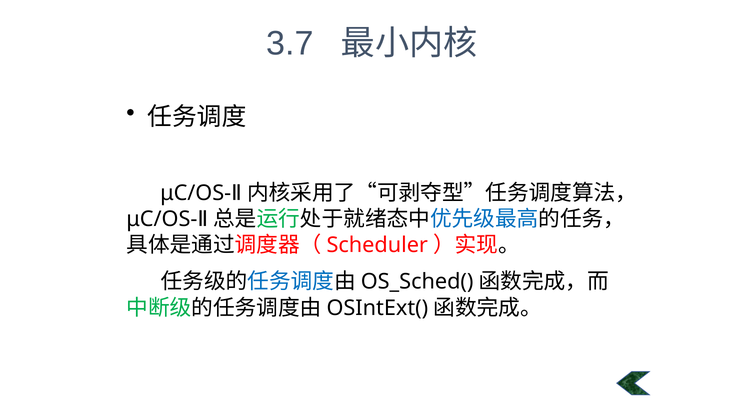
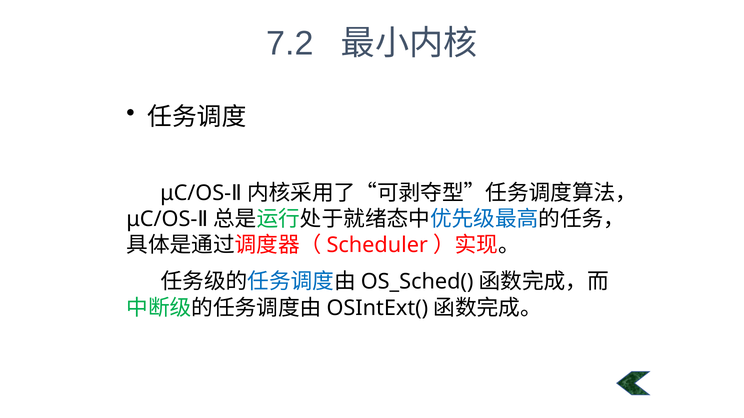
3.7: 3.7 -> 7.2
